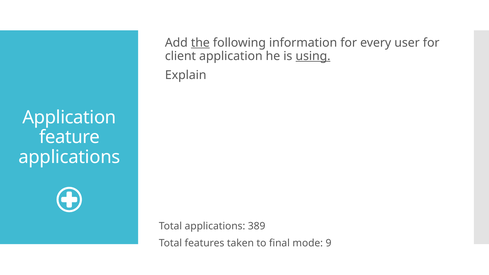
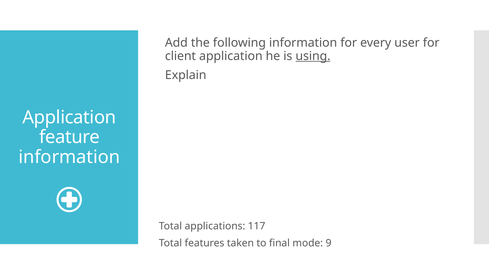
the underline: present -> none
applications at (69, 157): applications -> information
389: 389 -> 117
